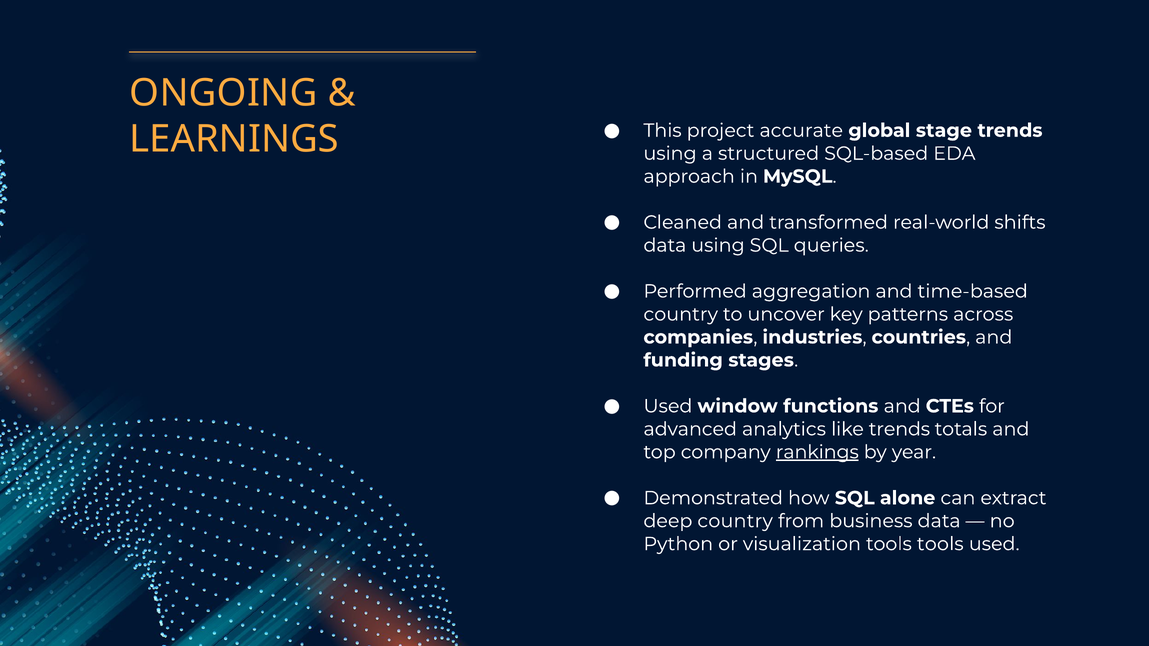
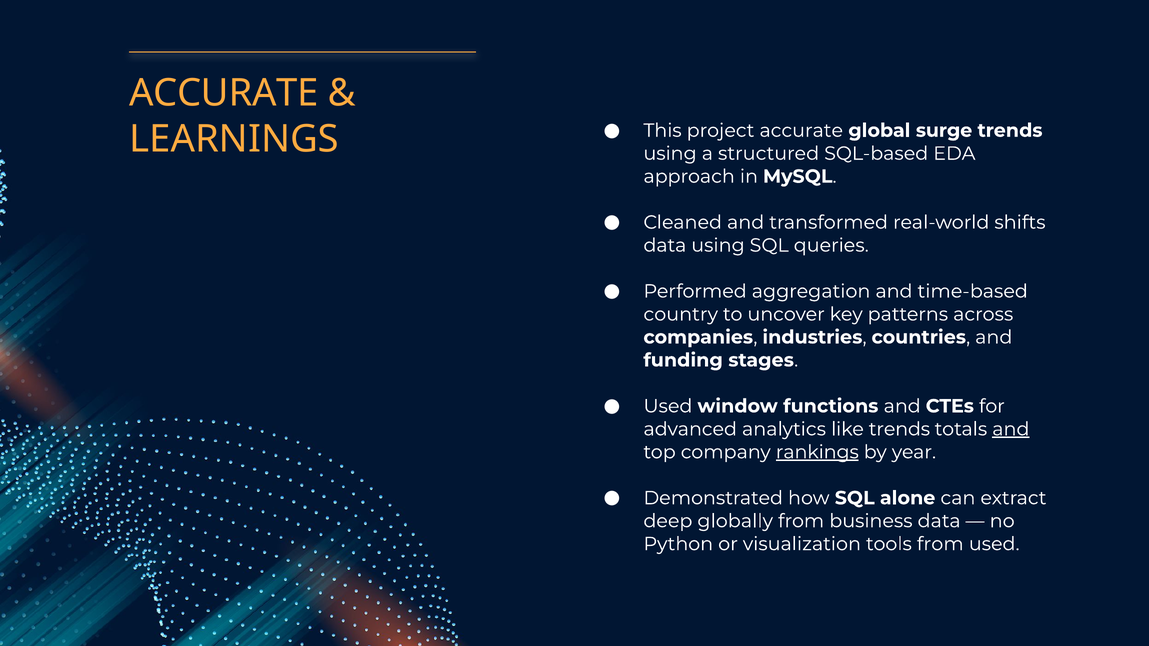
ONGOING at (223, 93): ONGOING -> ACCURATE
stage: stage -> surge
and at (1011, 429) underline: none -> present
deep country: country -> globally
tools tools: tools -> from
